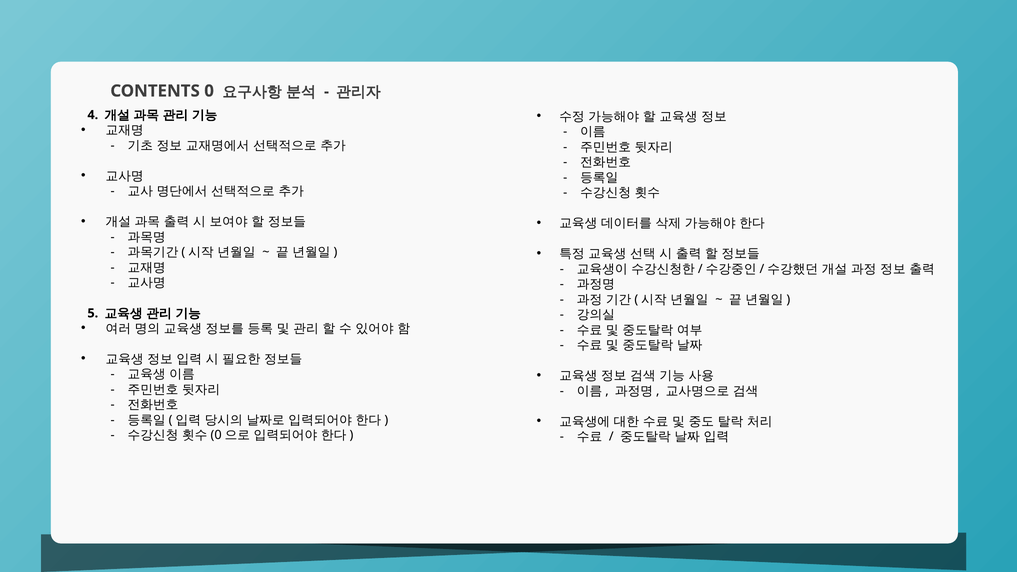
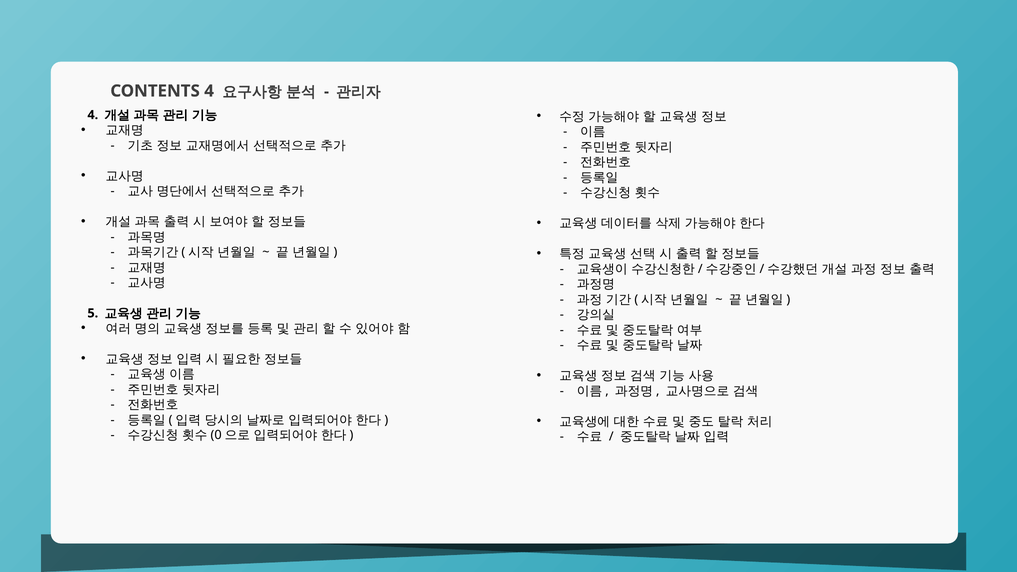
CONTENTS 0: 0 -> 4
